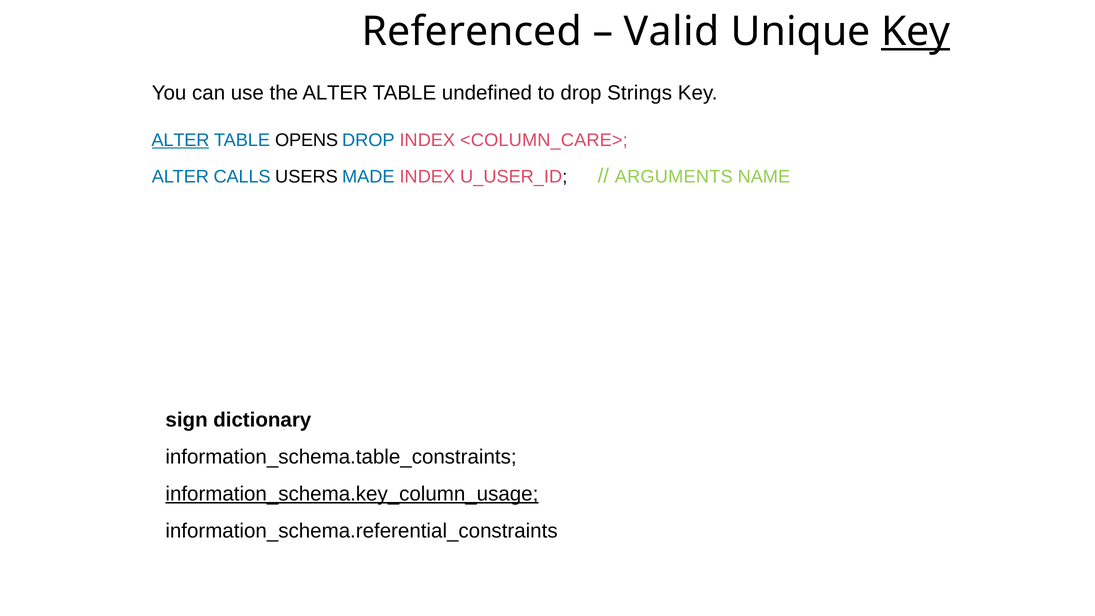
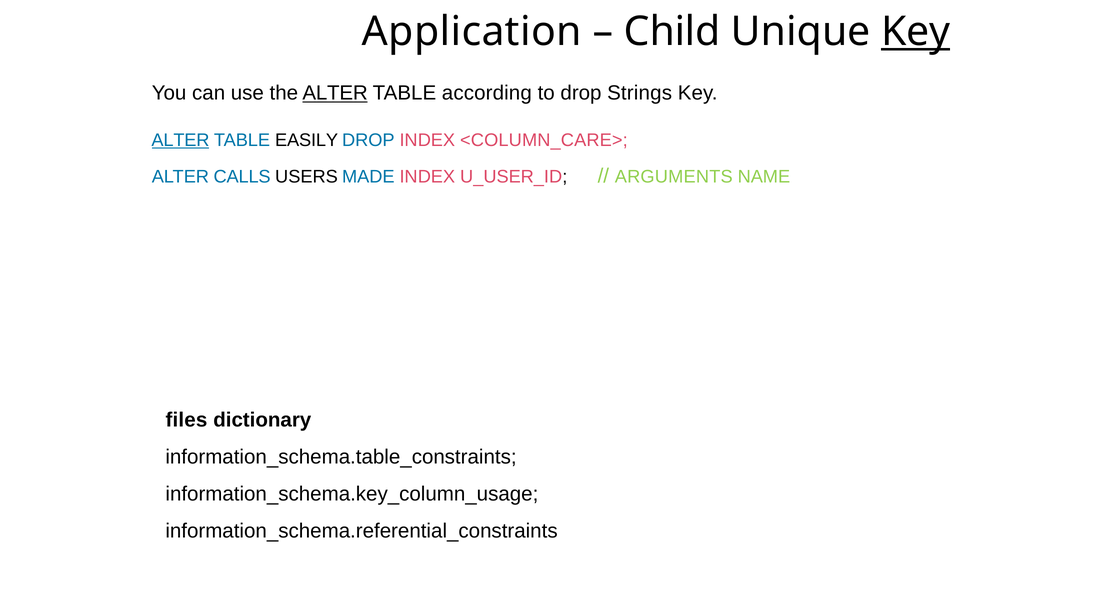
Referenced: Referenced -> Application
Valid: Valid -> Child
ALTER at (335, 93) underline: none -> present
undefined: undefined -> according
OPENS: OPENS -> EASILY
sign: sign -> files
information_schema.key_column_usage underline: present -> none
